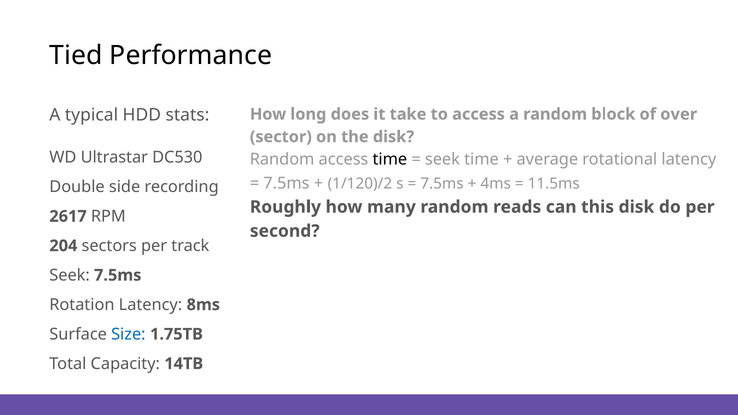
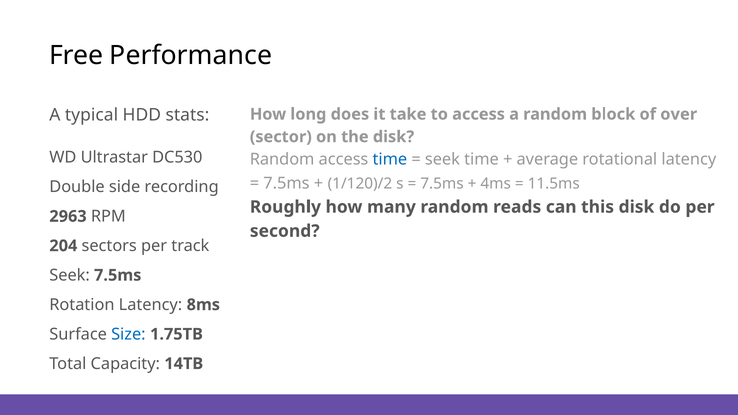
Tied: Tied -> Free
time at (390, 159) colour: black -> blue
2617: 2617 -> 2963
